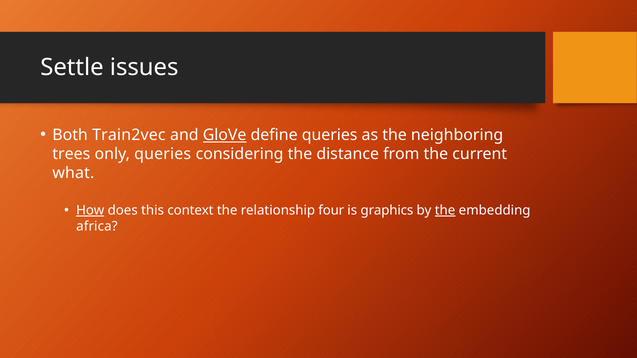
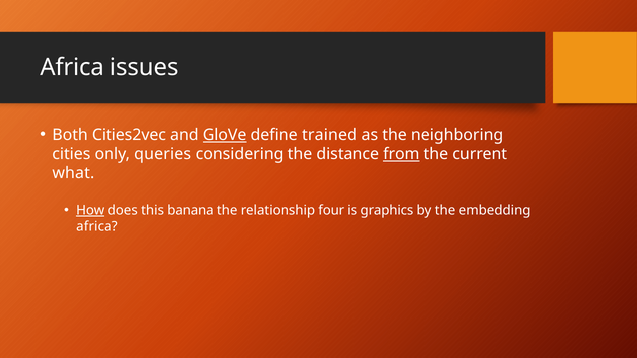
Settle at (72, 67): Settle -> Africa
Train2vec: Train2vec -> Cities2vec
define queries: queries -> trained
trees: trees -> cities
from underline: none -> present
context: context -> banana
the at (445, 211) underline: present -> none
